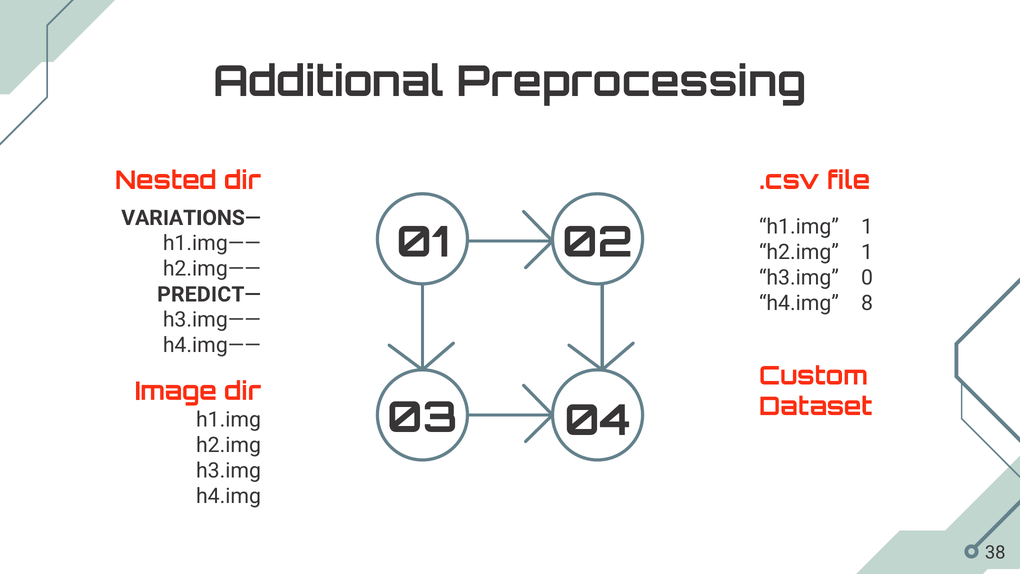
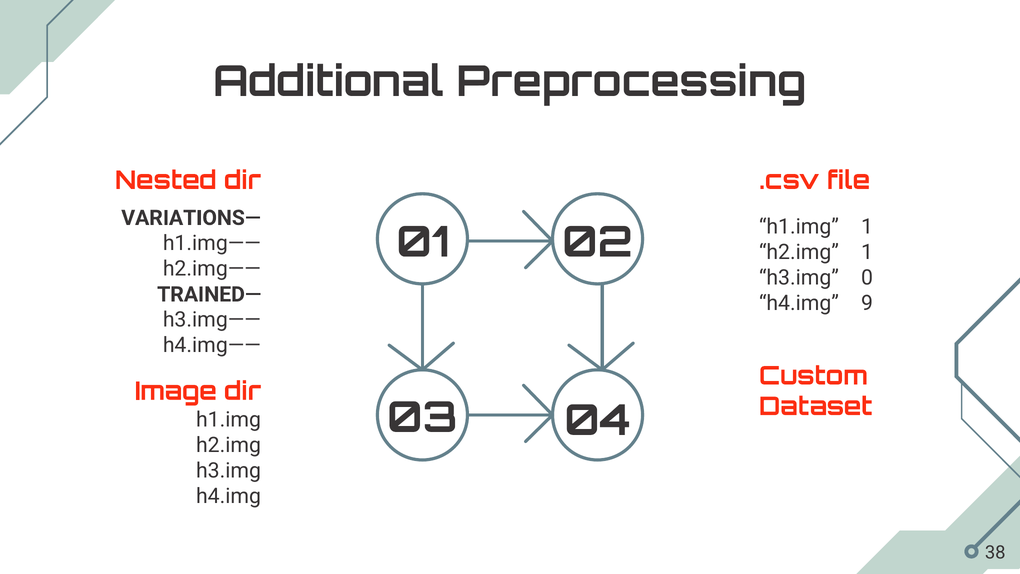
PREDICT—: PREDICT— -> TRAINED—
8: 8 -> 9
